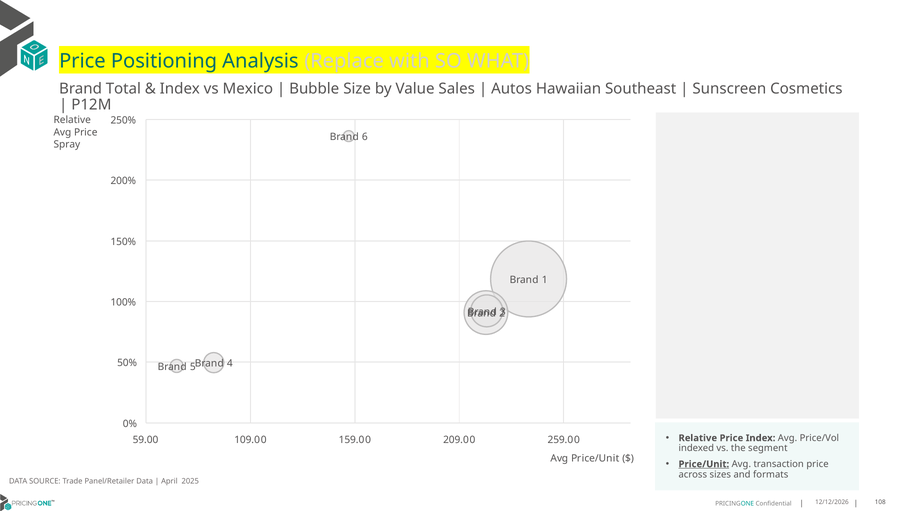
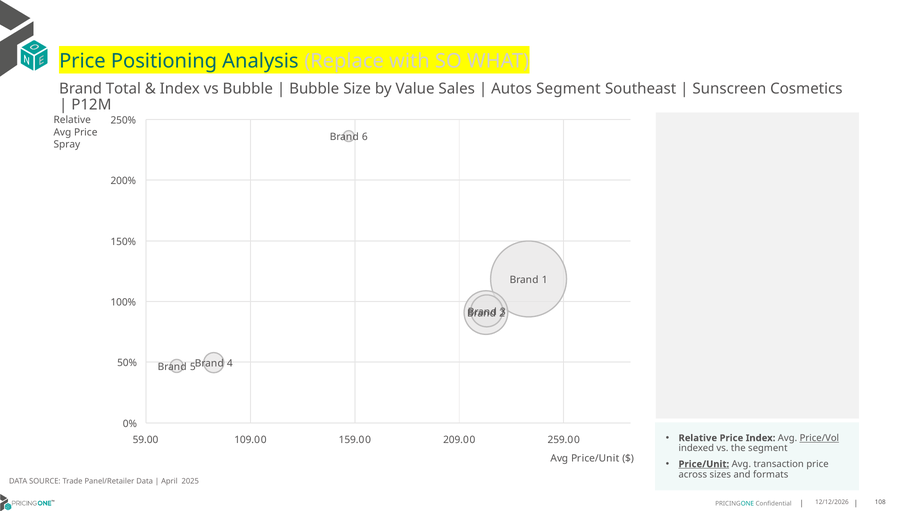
vs Mexico: Mexico -> Bubble
Autos Hawaiian: Hawaiian -> Segment
Price/Vol underline: none -> present
